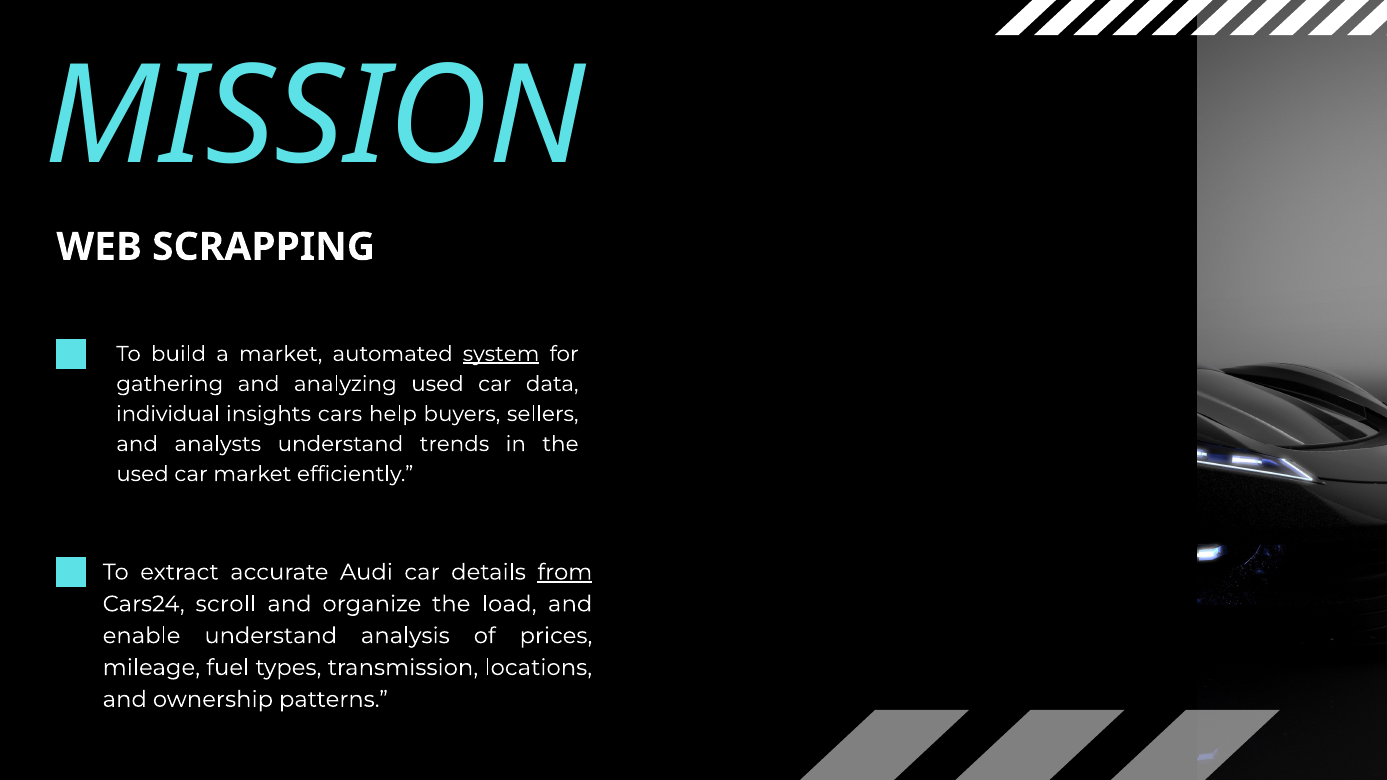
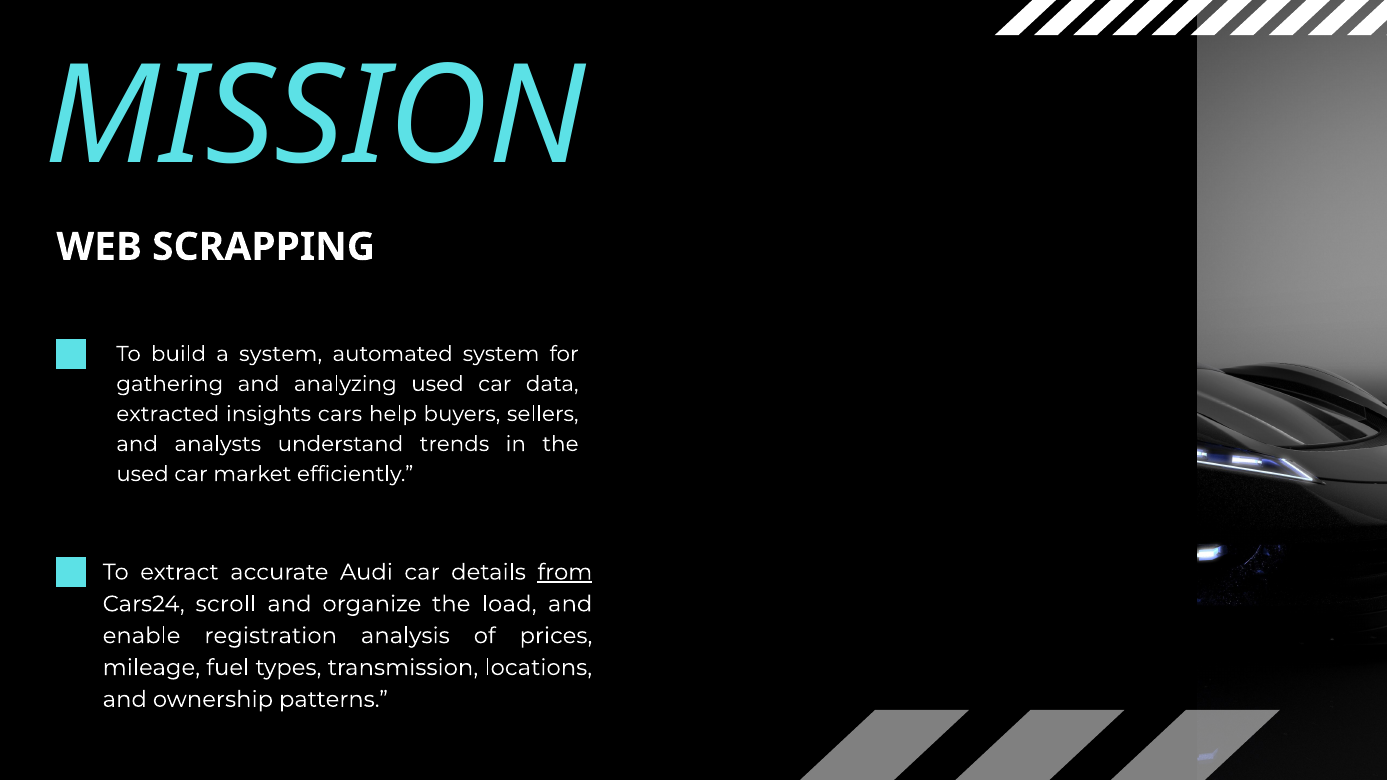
a market: market -> system
system at (501, 354) underline: present -> none
individual: individual -> extracted
enable understand: understand -> registration
